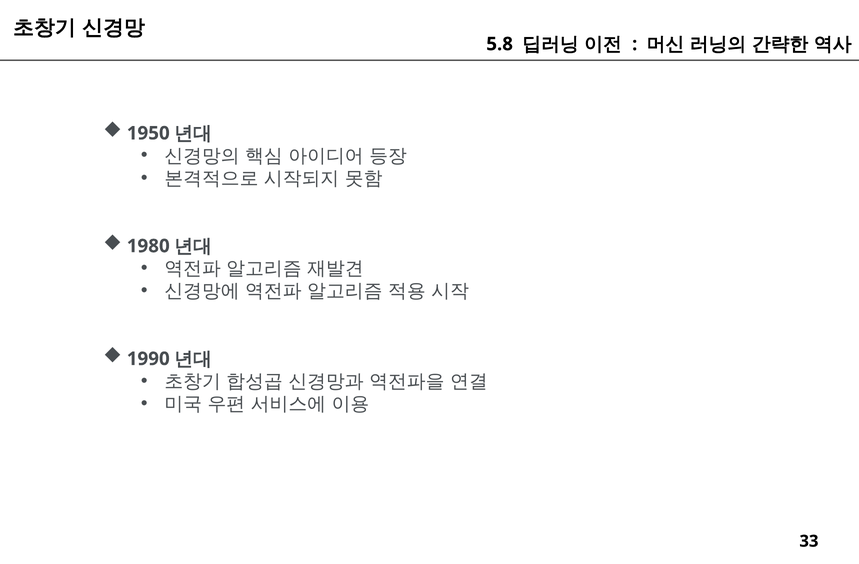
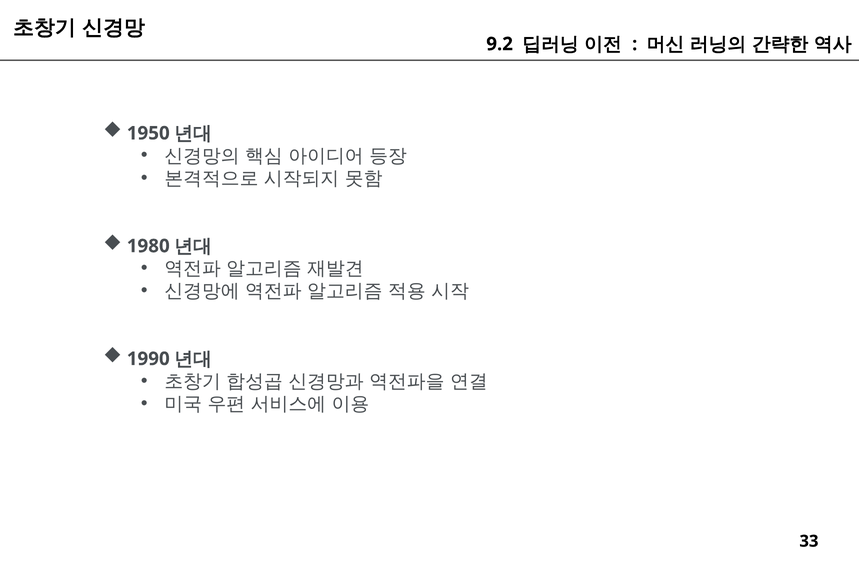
5.8: 5.8 -> 9.2
